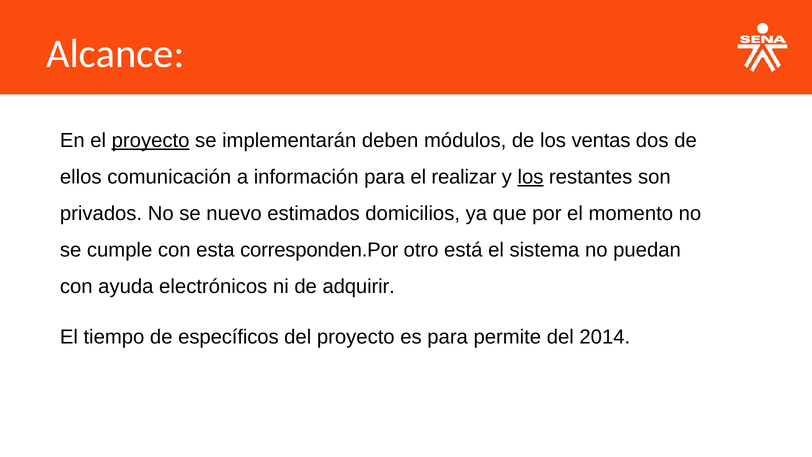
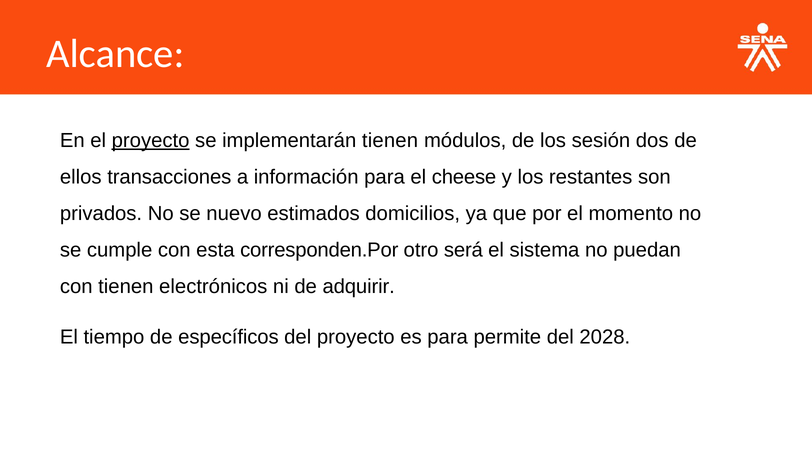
implementarán deben: deben -> tienen
ventas: ventas -> sesión
comunicación: comunicación -> transacciones
realizar: realizar -> cheese
los at (530, 177) underline: present -> none
está: está -> será
con ayuda: ayuda -> tienen
2014: 2014 -> 2028
